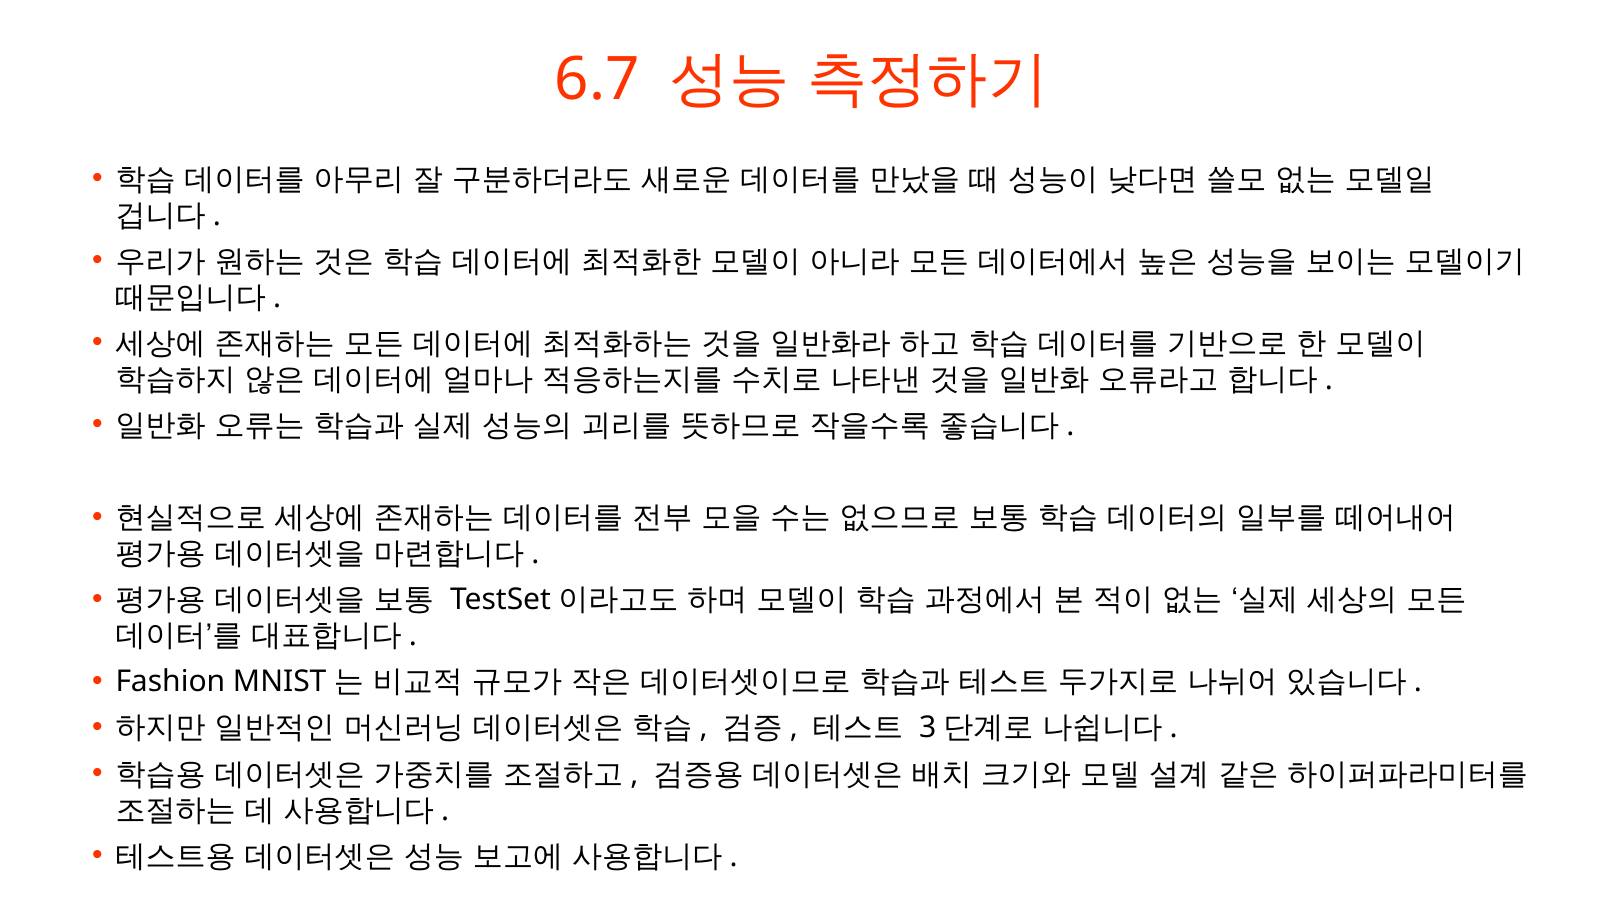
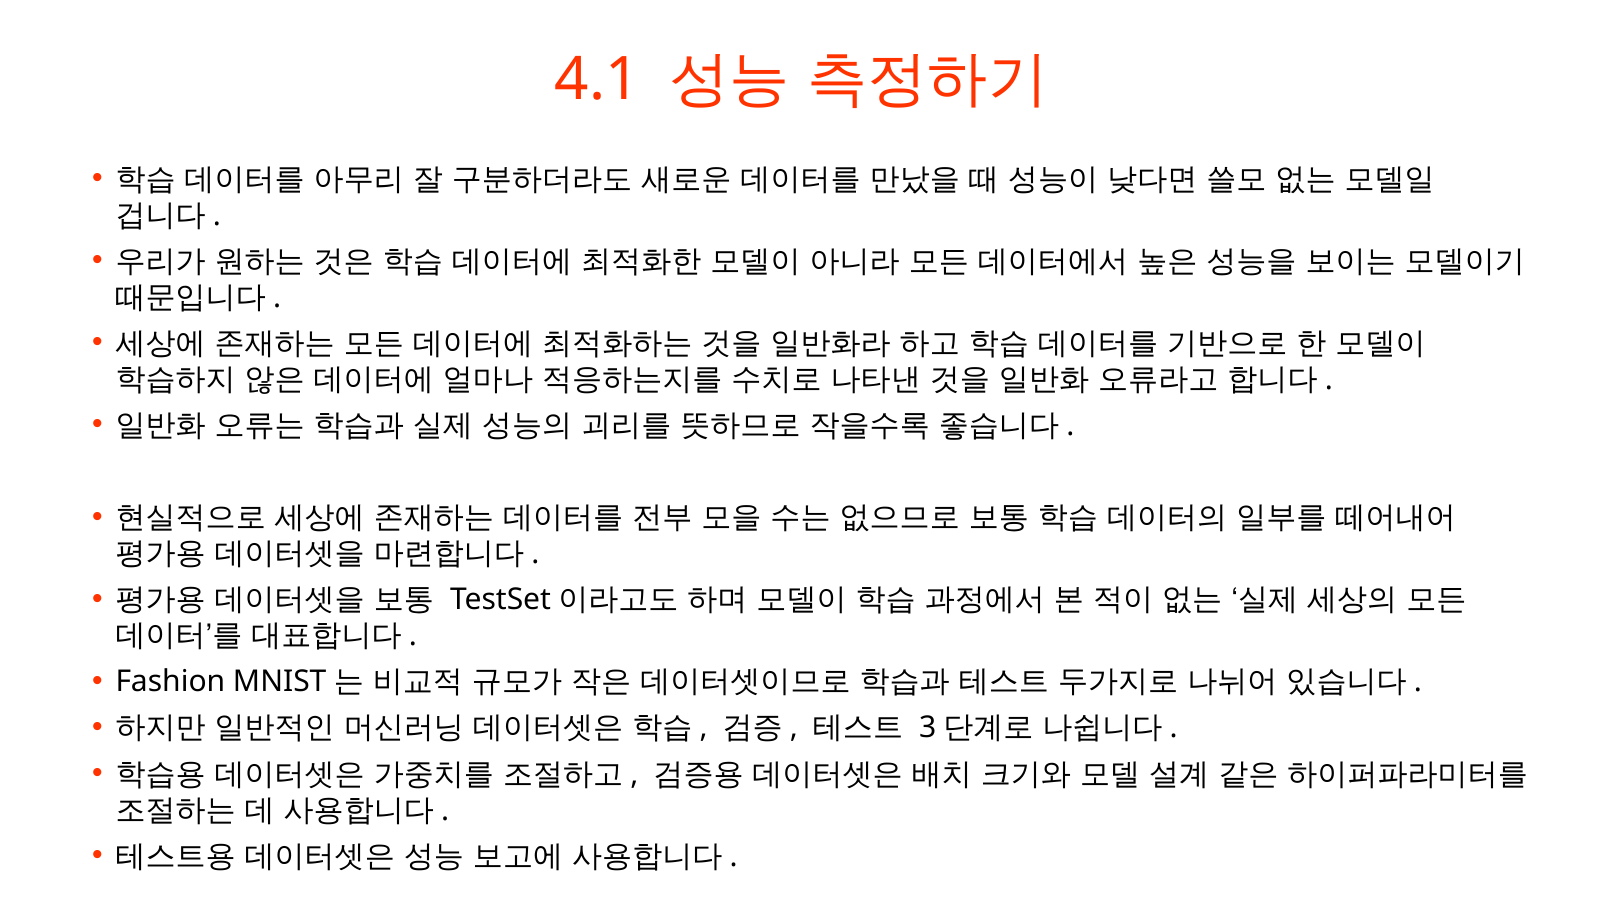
6.7: 6.7 -> 4.1
